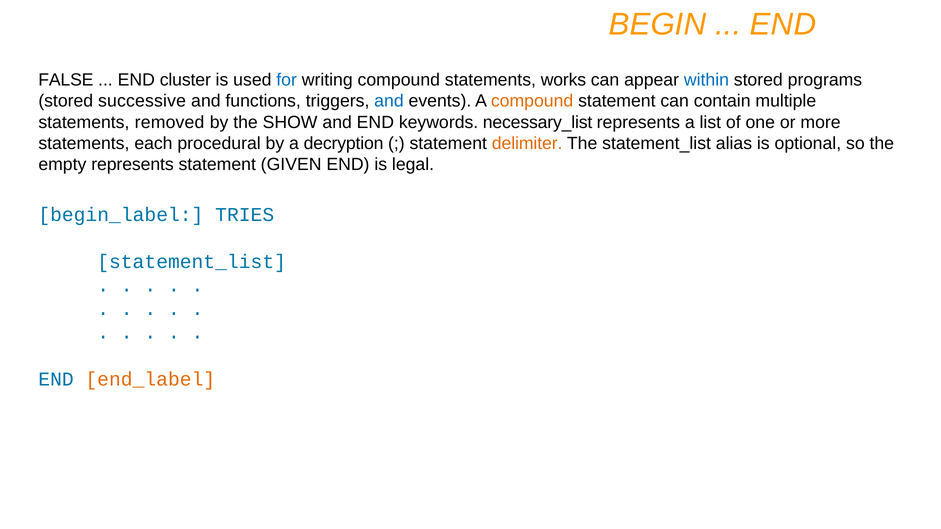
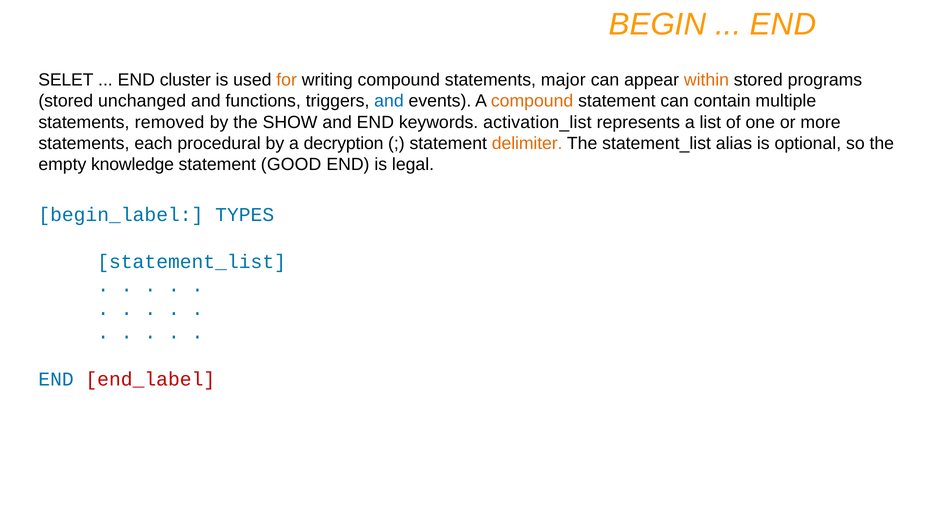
FALSE: FALSE -> SELET
for colour: blue -> orange
works: works -> major
within colour: blue -> orange
successive: successive -> unchanged
necessary_list: necessary_list -> activation_list
empty represents: represents -> knowledge
GIVEN: GIVEN -> GOOD
TRIES: TRIES -> TYPES
end_label colour: orange -> red
